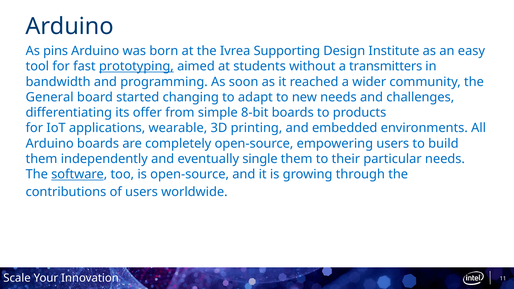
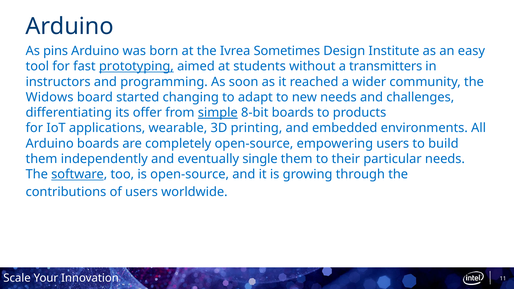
Supporting: Supporting -> Sometimes
bandwidth: bandwidth -> instructors
General: General -> Widows
simple underline: none -> present
